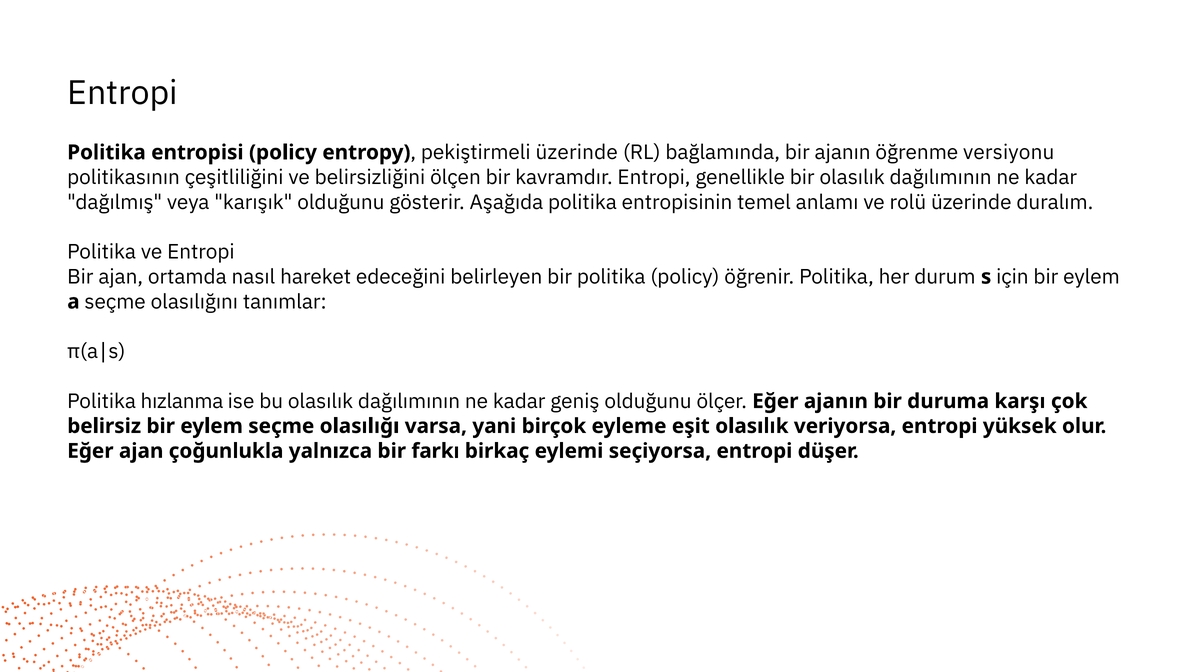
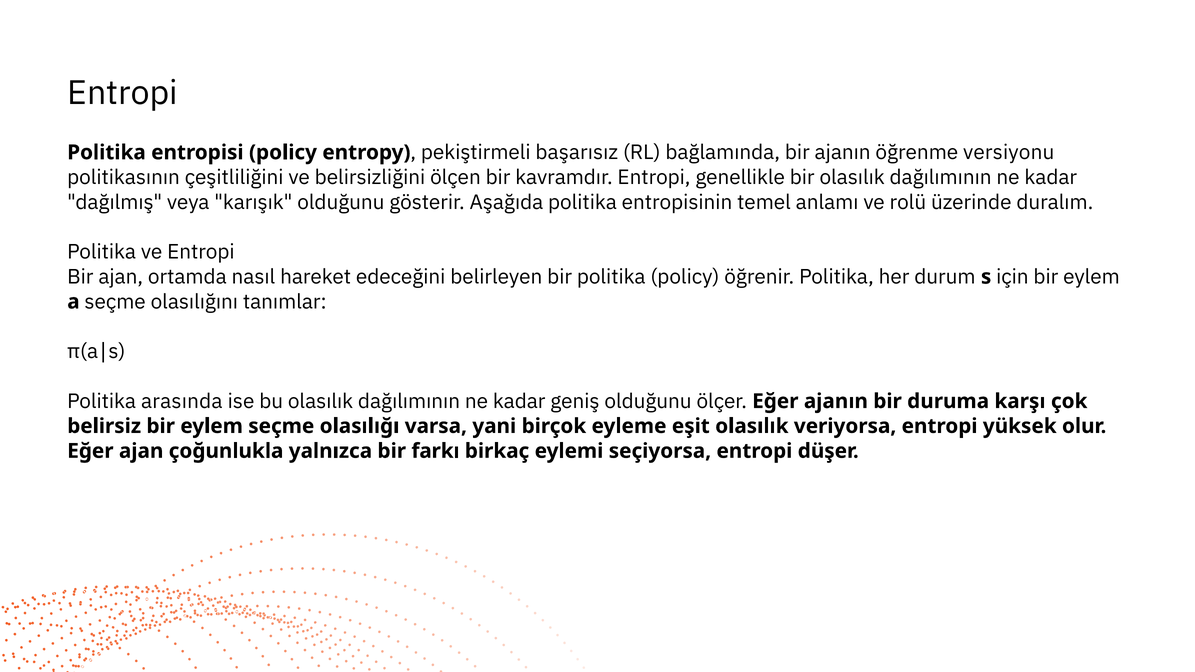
pekiştirmeli üzerinde: üzerinde -> başarısız
hızlanma: hızlanma -> arasında
